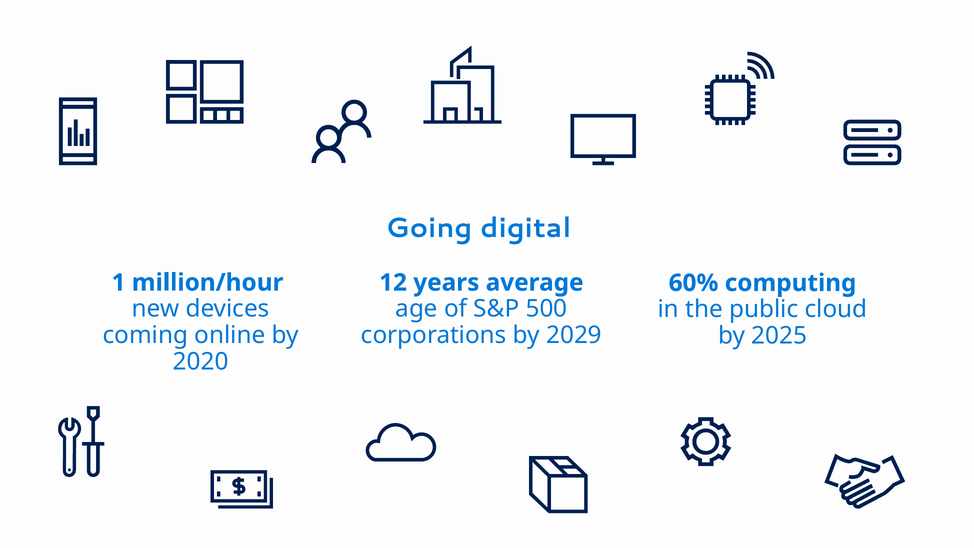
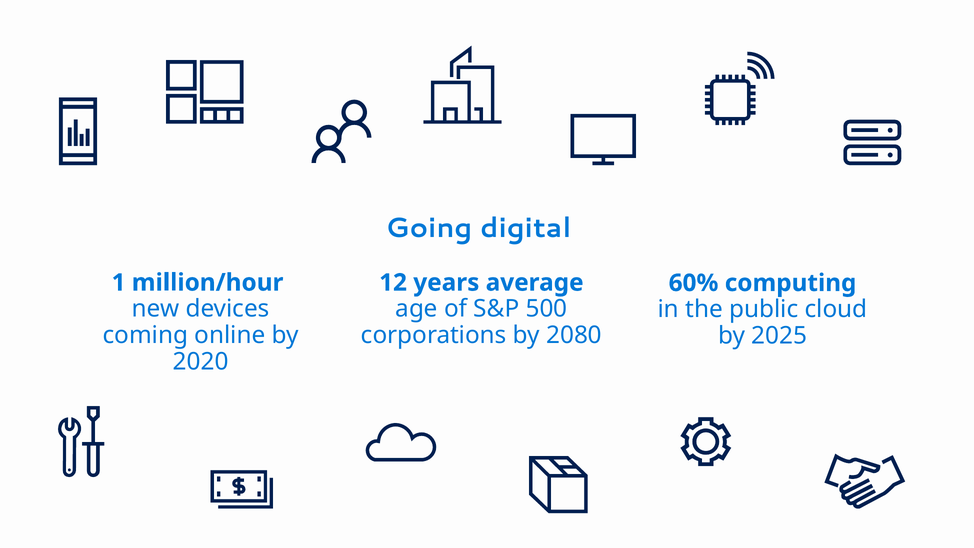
2029: 2029 -> 2080
